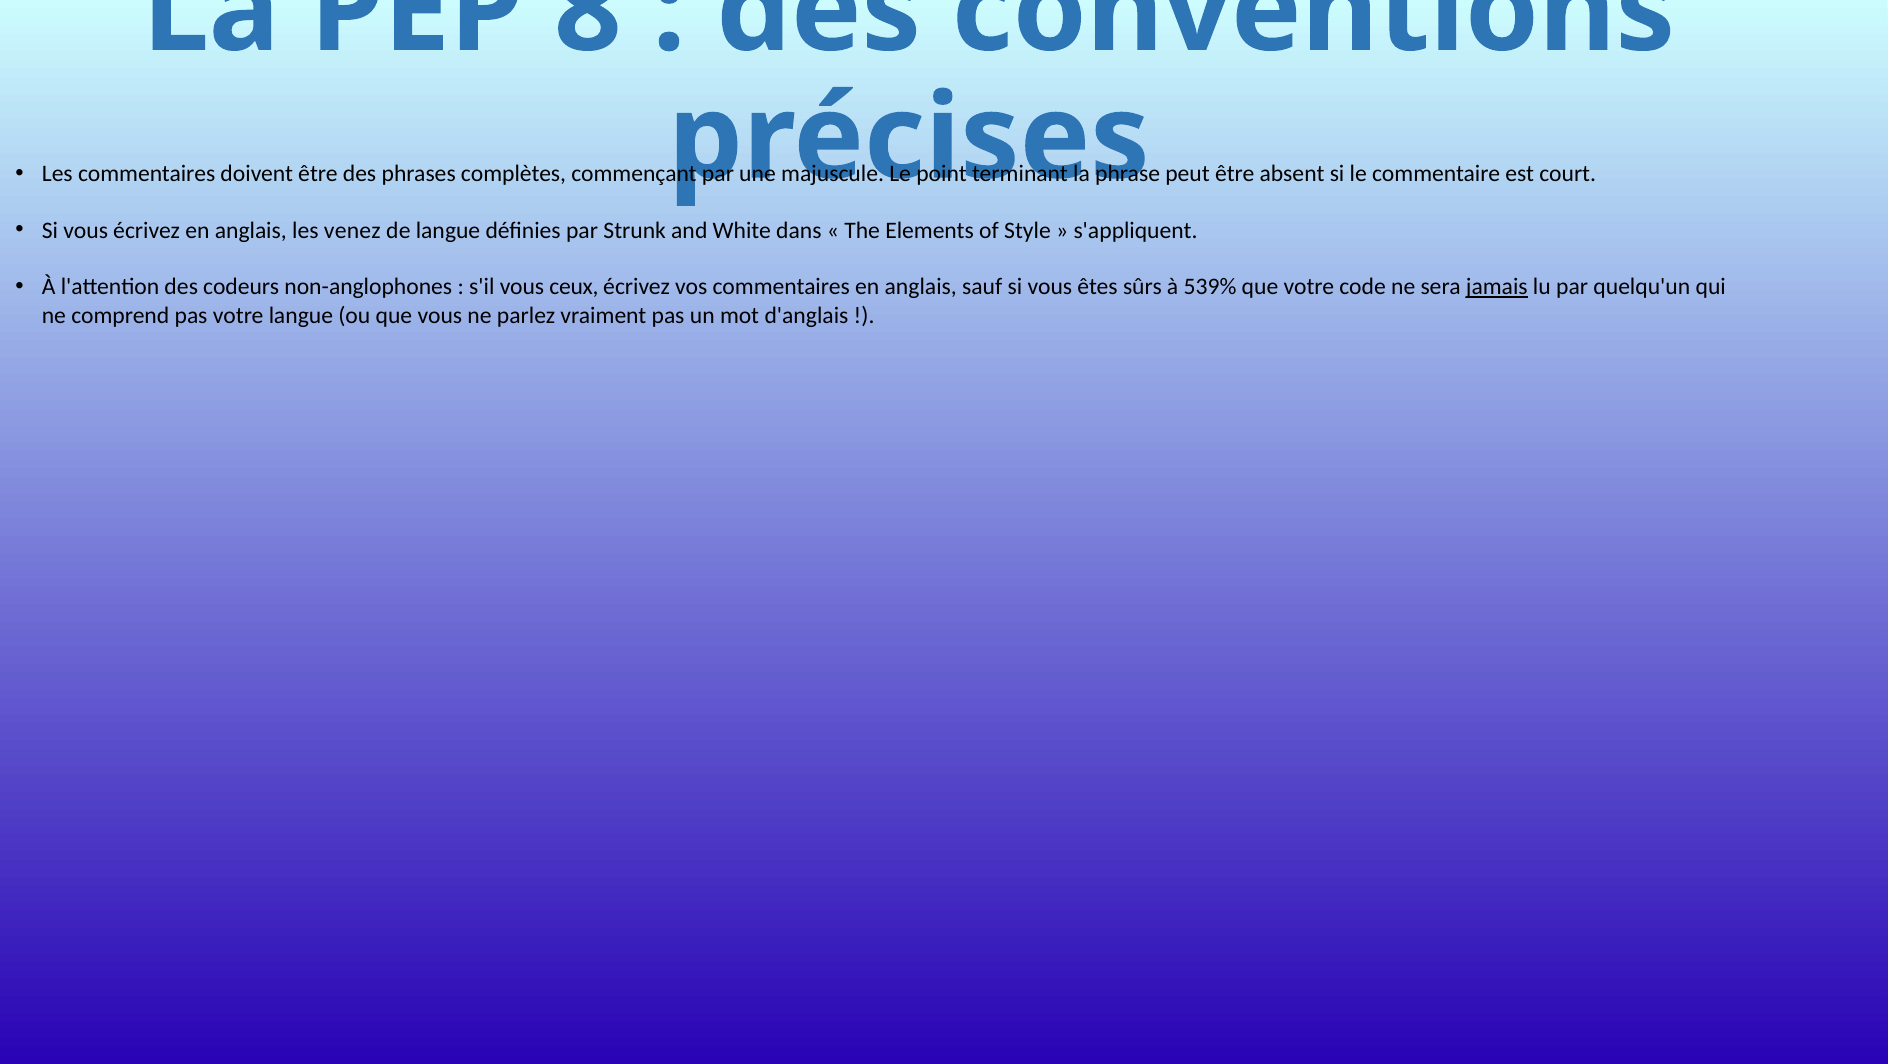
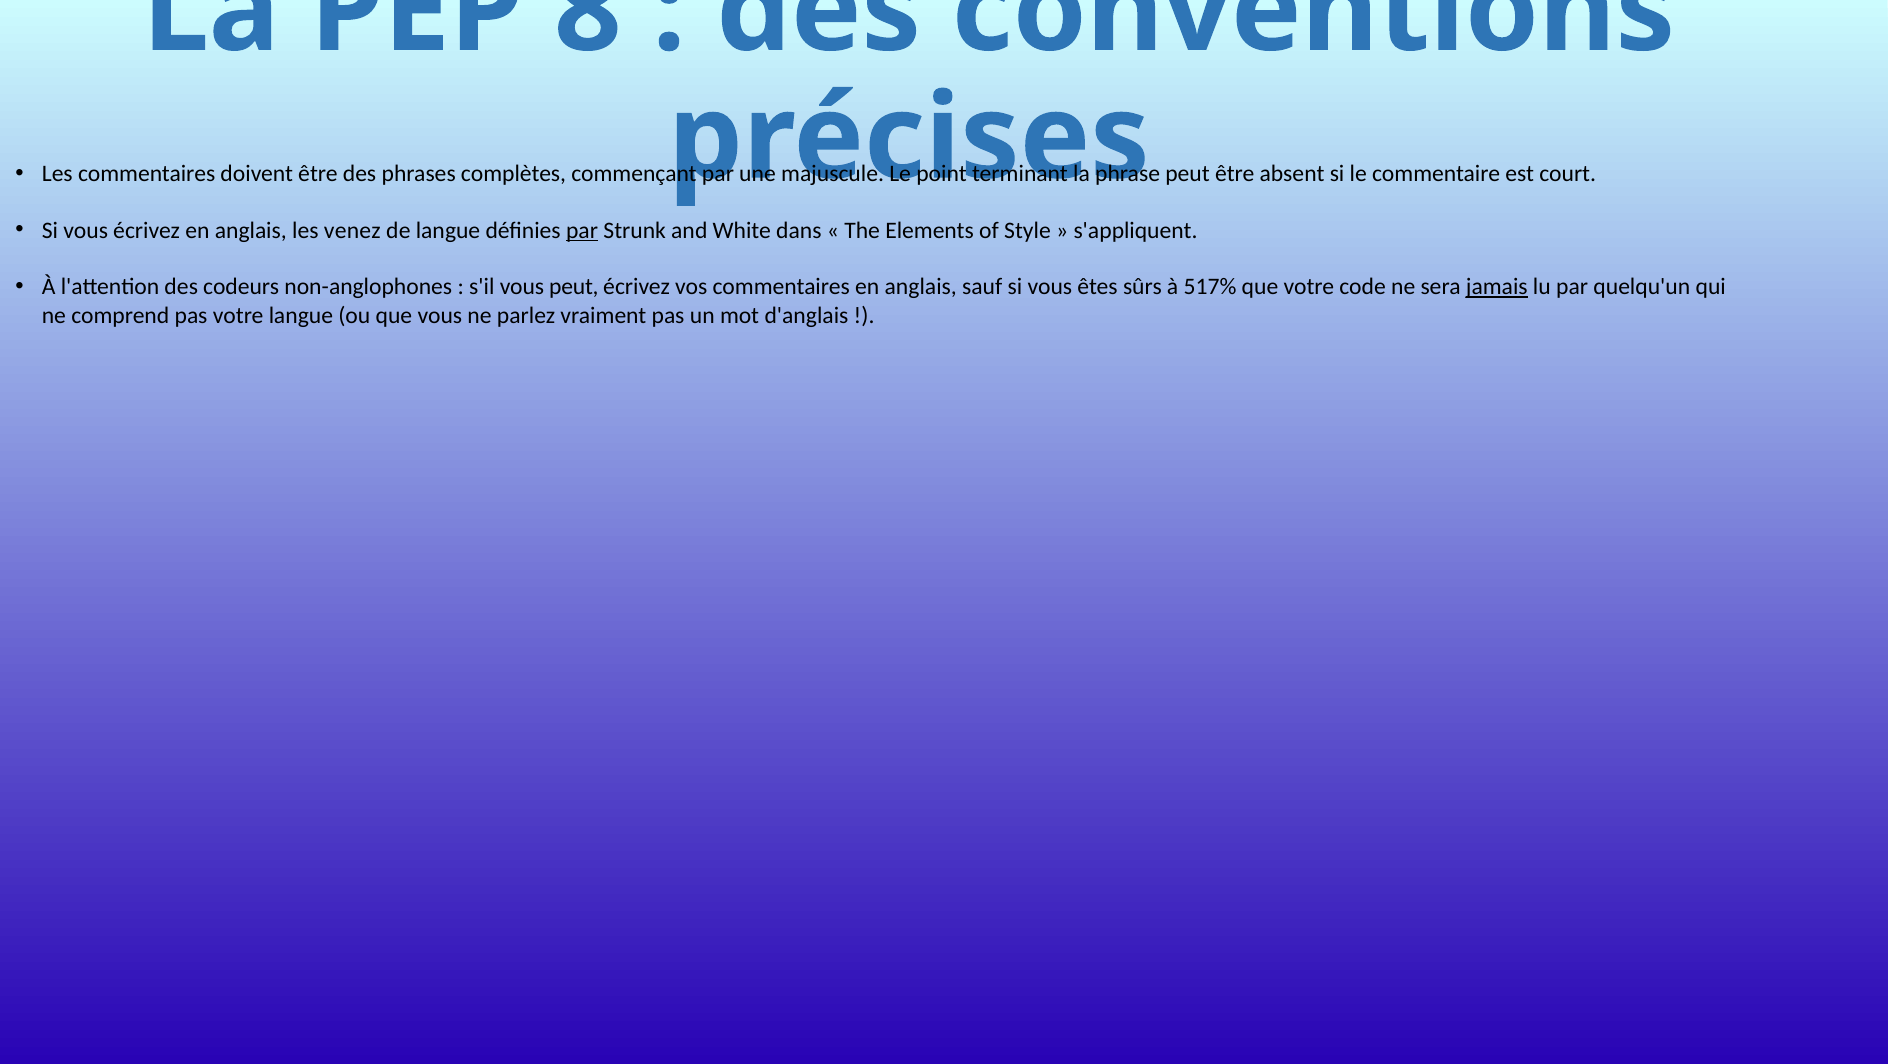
par at (582, 230) underline: none -> present
vous ceux: ceux -> peut
539%: 539% -> 517%
